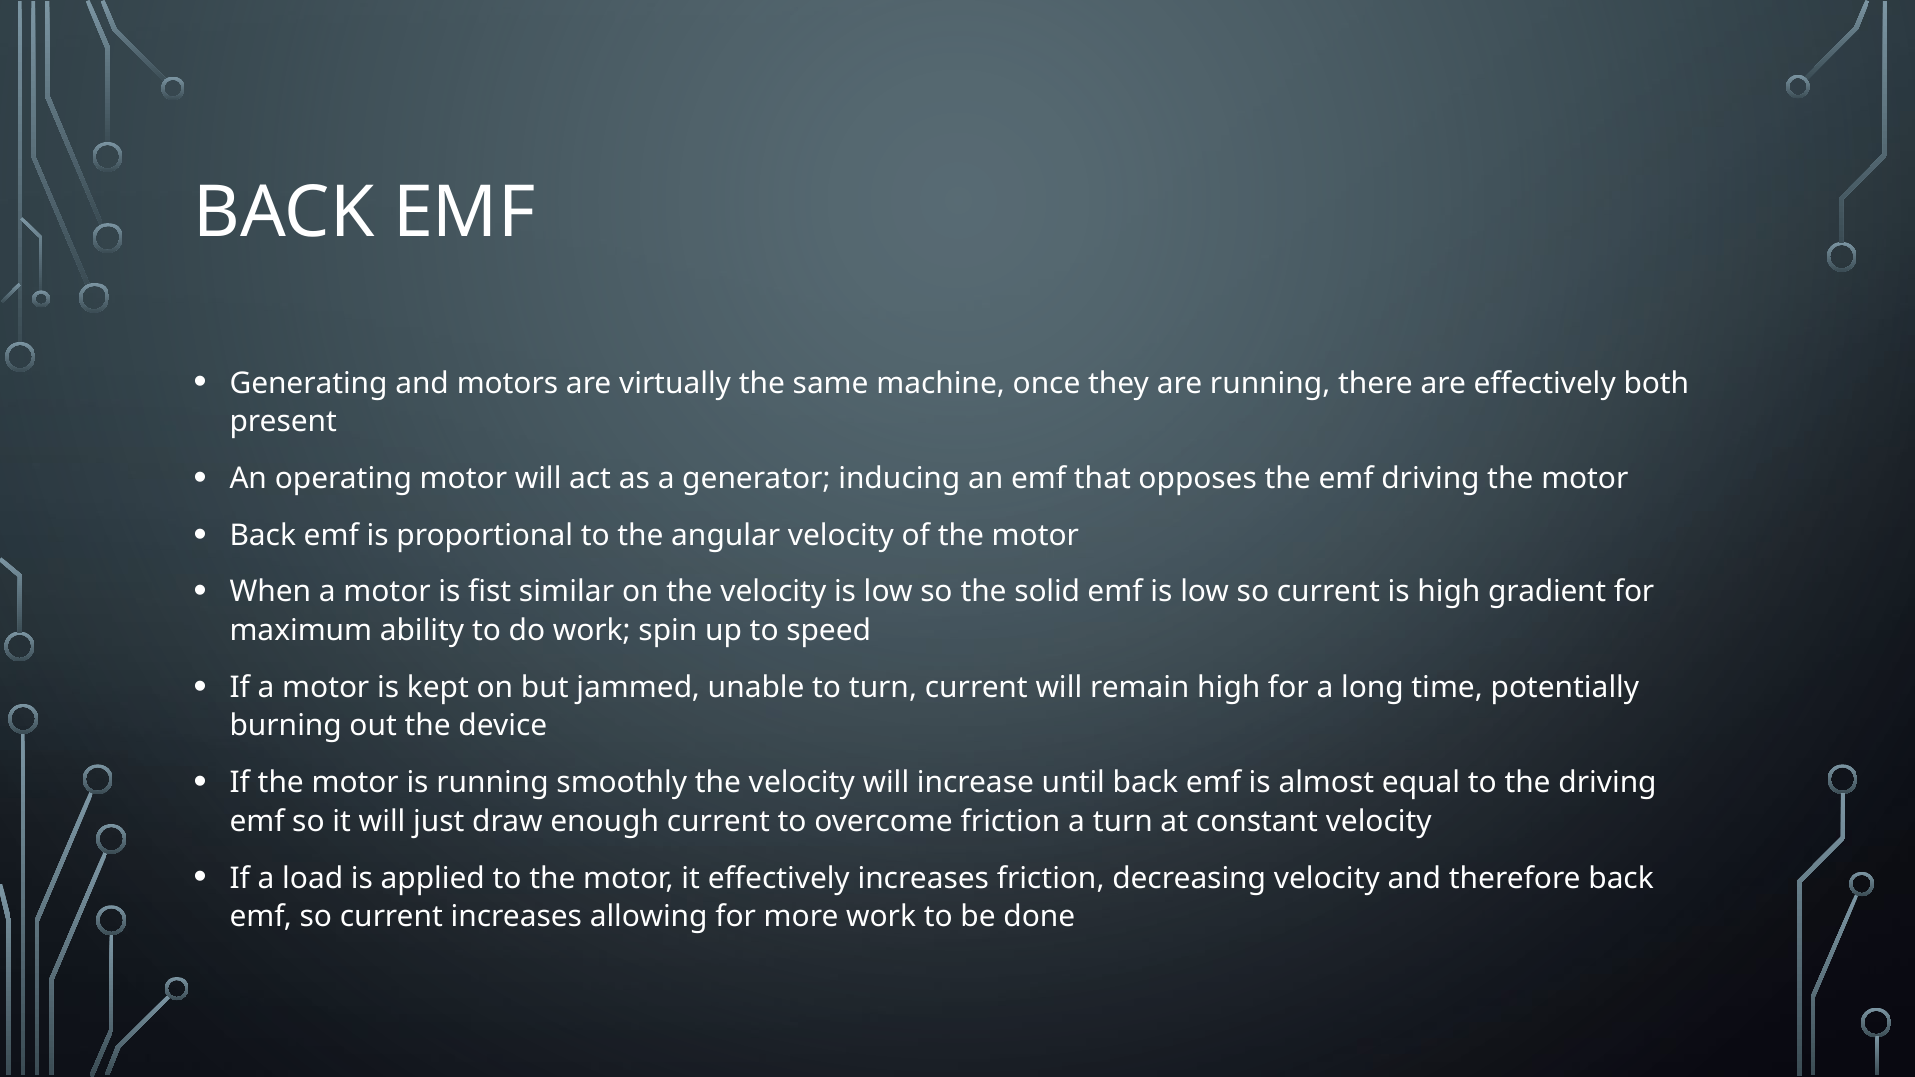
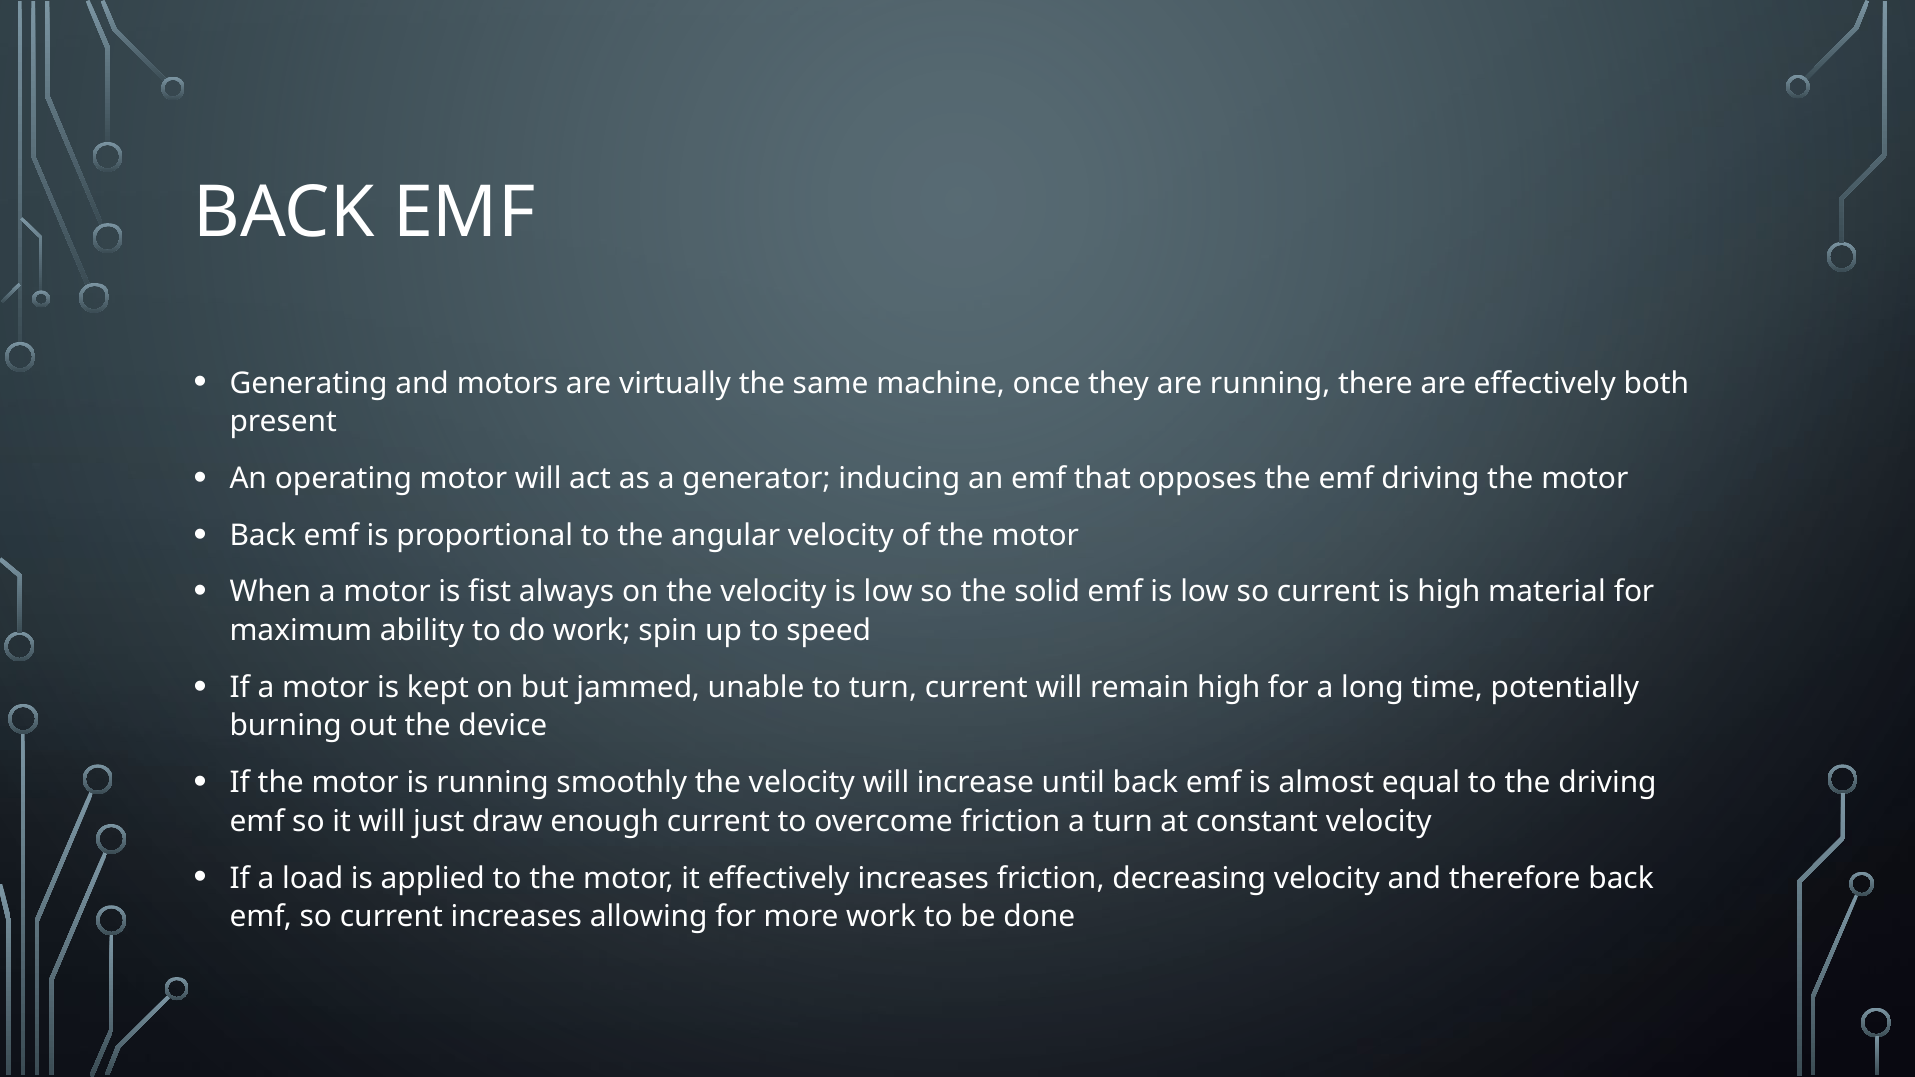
similar: similar -> always
gradient: gradient -> material
